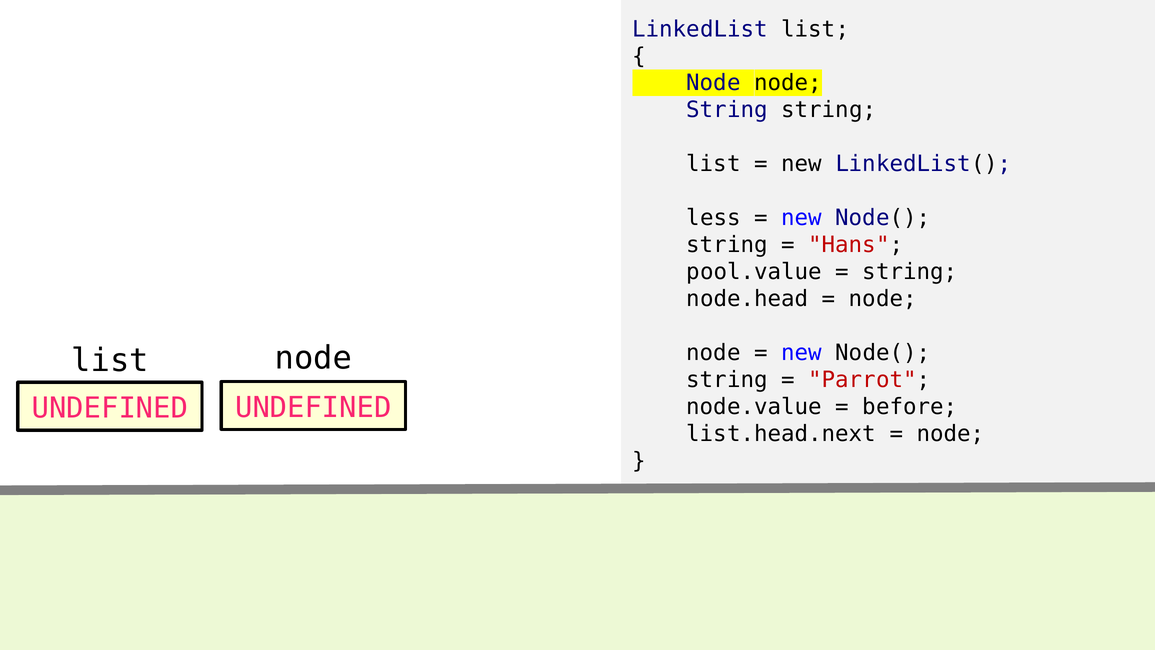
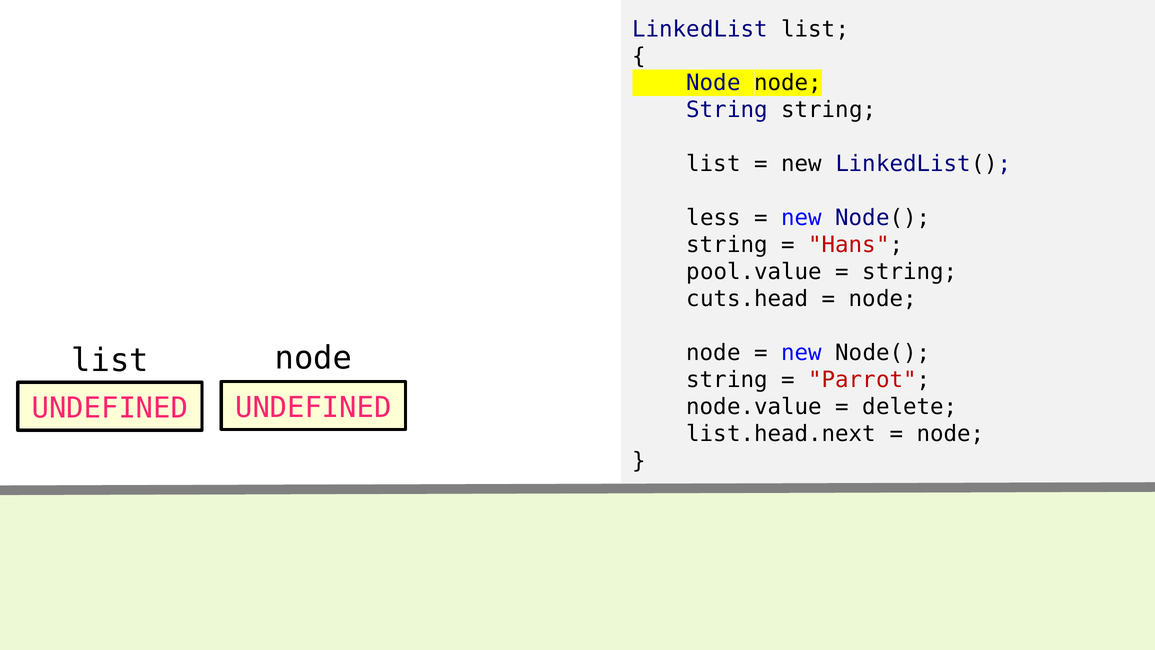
node.head: node.head -> cuts.head
before: before -> delete
